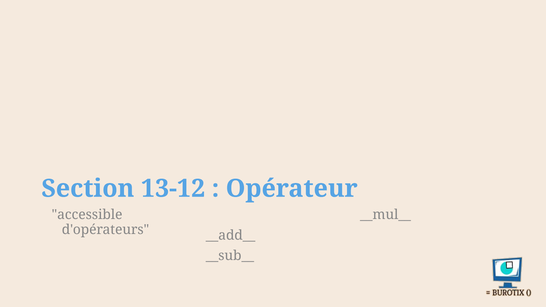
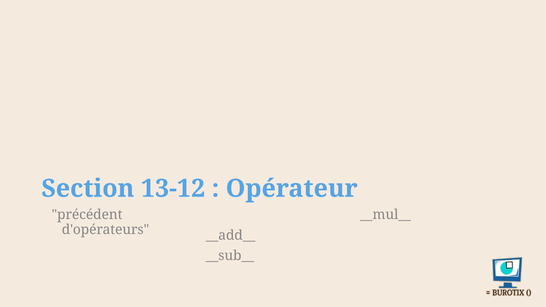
accessible: accessible -> précédent
